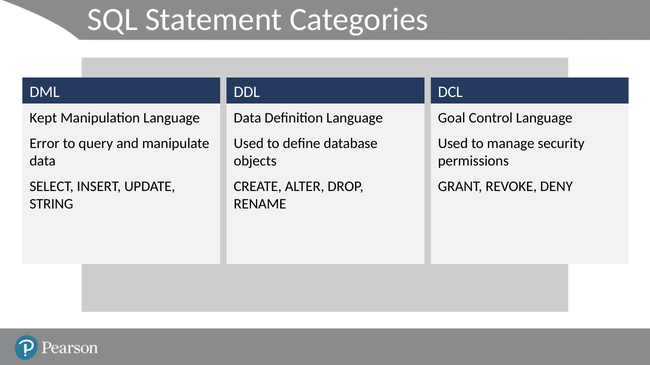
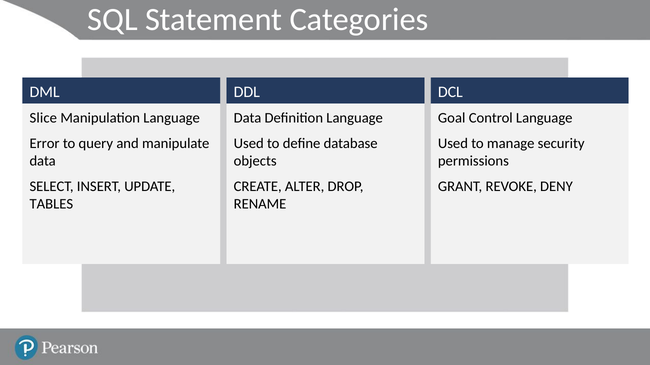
Kept: Kept -> Slice
STRING: STRING -> TABLES
